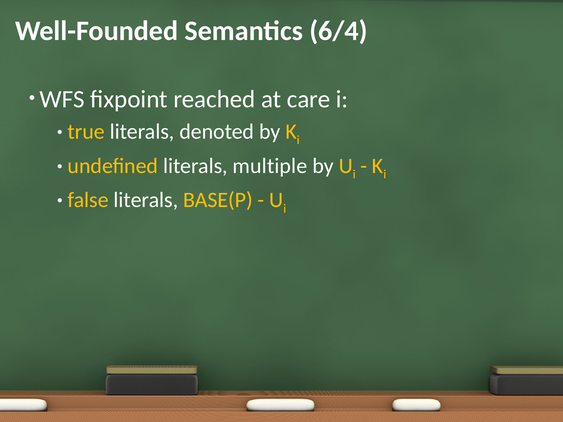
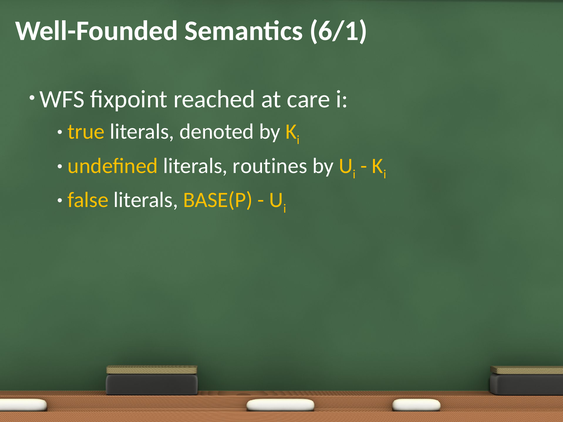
6/4: 6/4 -> 6/1
multiple: multiple -> routines
